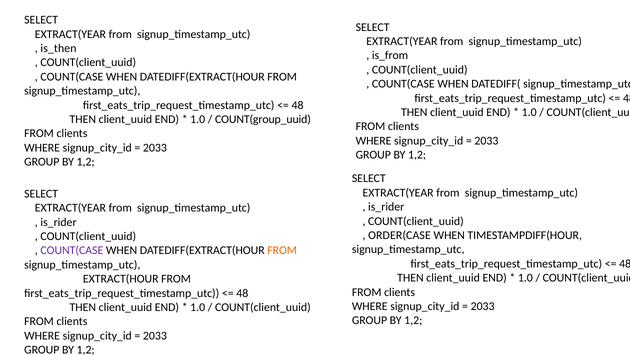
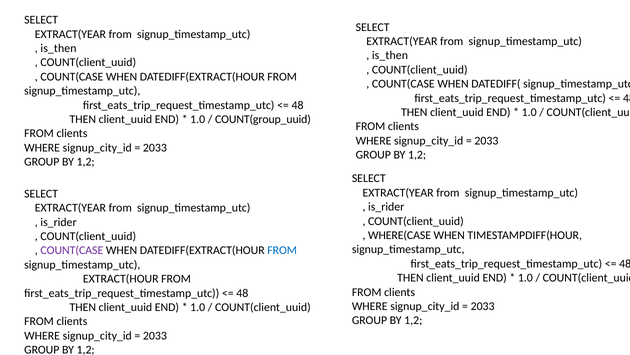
is_from at (390, 55): is_from -> is_then
ORDER(CASE: ORDER(CASE -> WHERE(CASE
FROM at (282, 250) colour: orange -> blue
